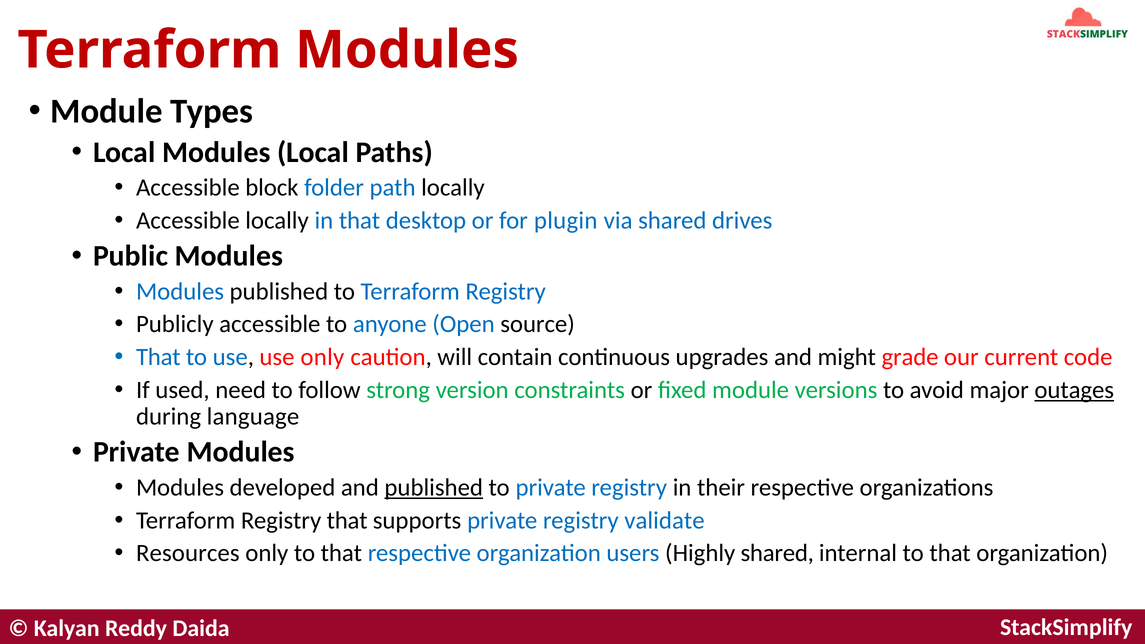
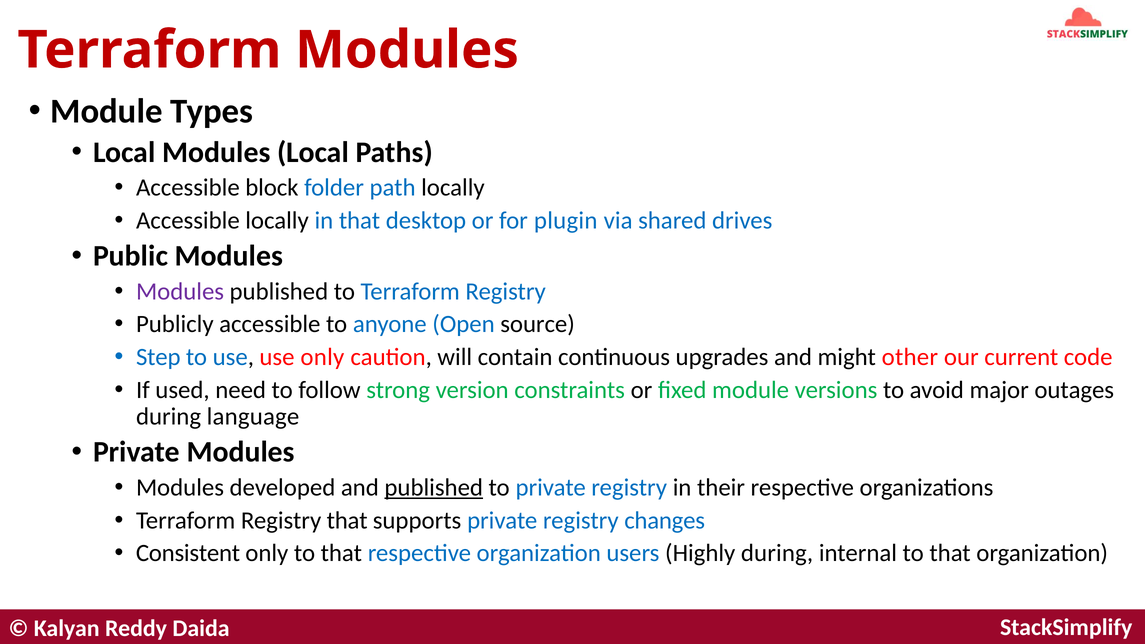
Modules at (180, 291) colour: blue -> purple
That at (158, 357): That -> Step
grade: grade -> other
outages underline: present -> none
validate: validate -> changes
Resources: Resources -> Consistent
Highly shared: shared -> during
